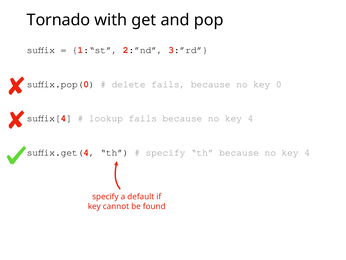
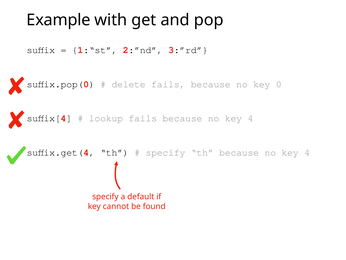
Tornado: Tornado -> Example
